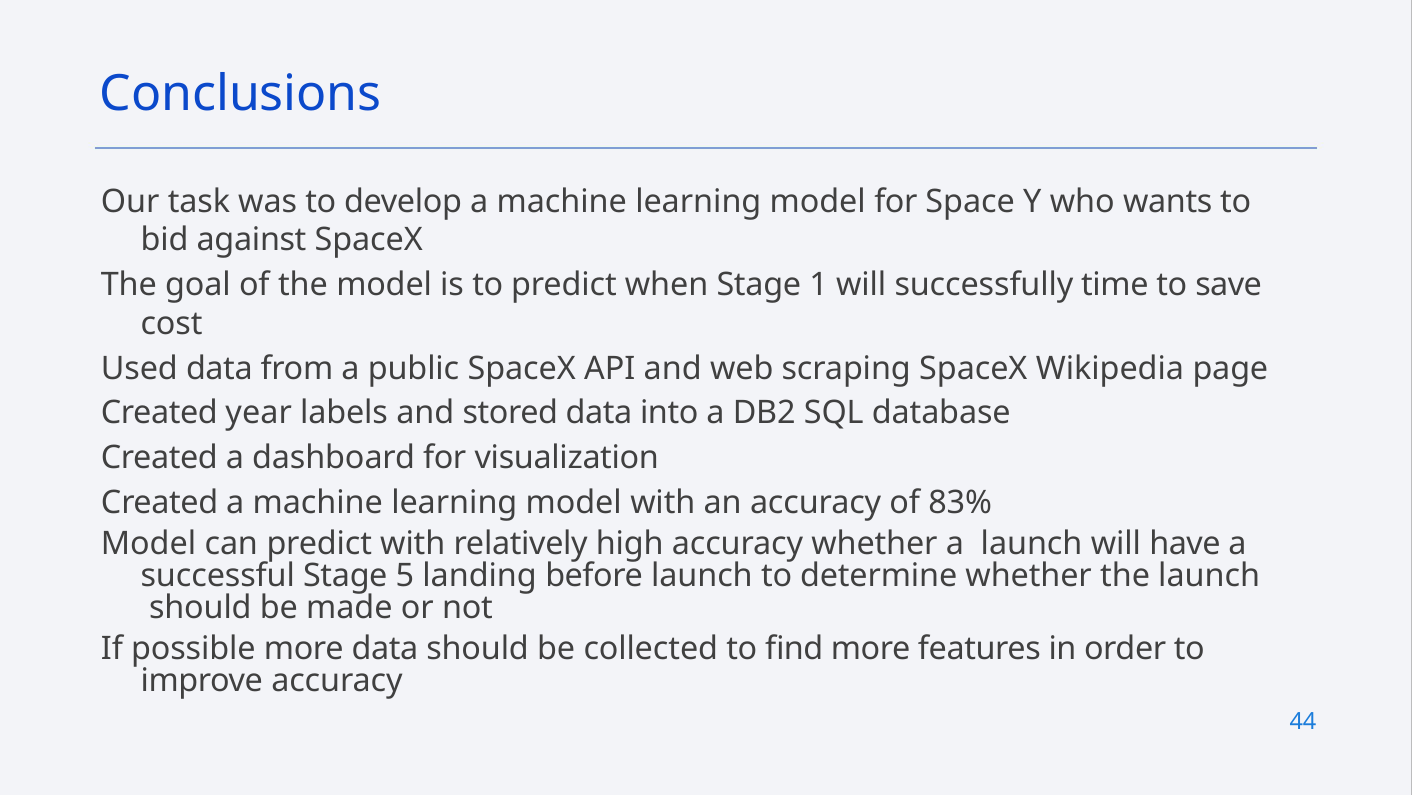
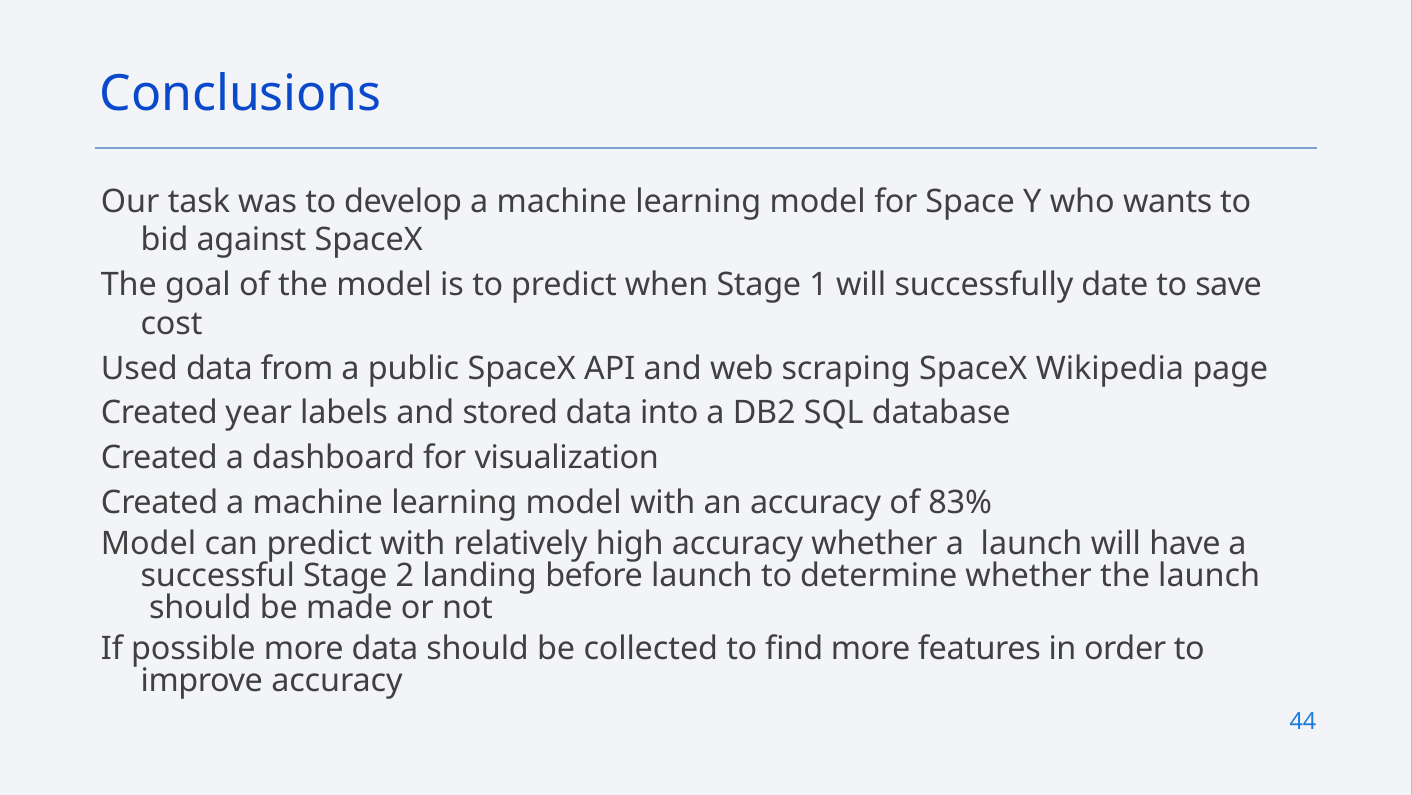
time: time -> date
5: 5 -> 2
